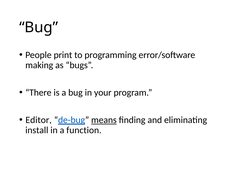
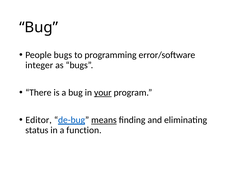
People print: print -> bugs
making: making -> integer
your underline: none -> present
install: install -> status
